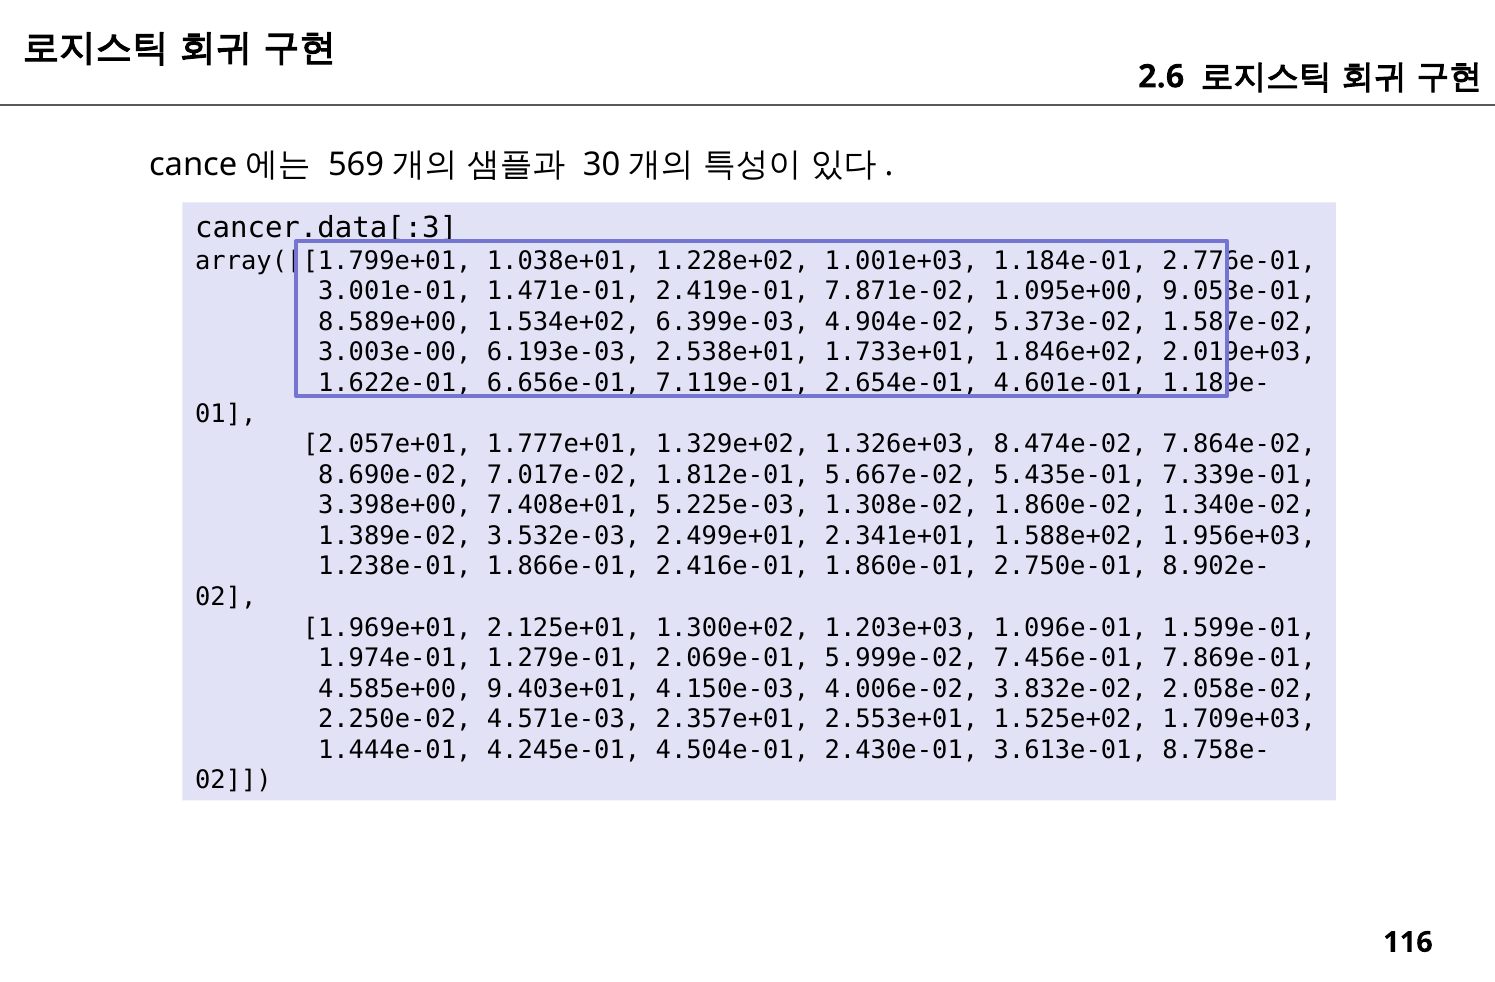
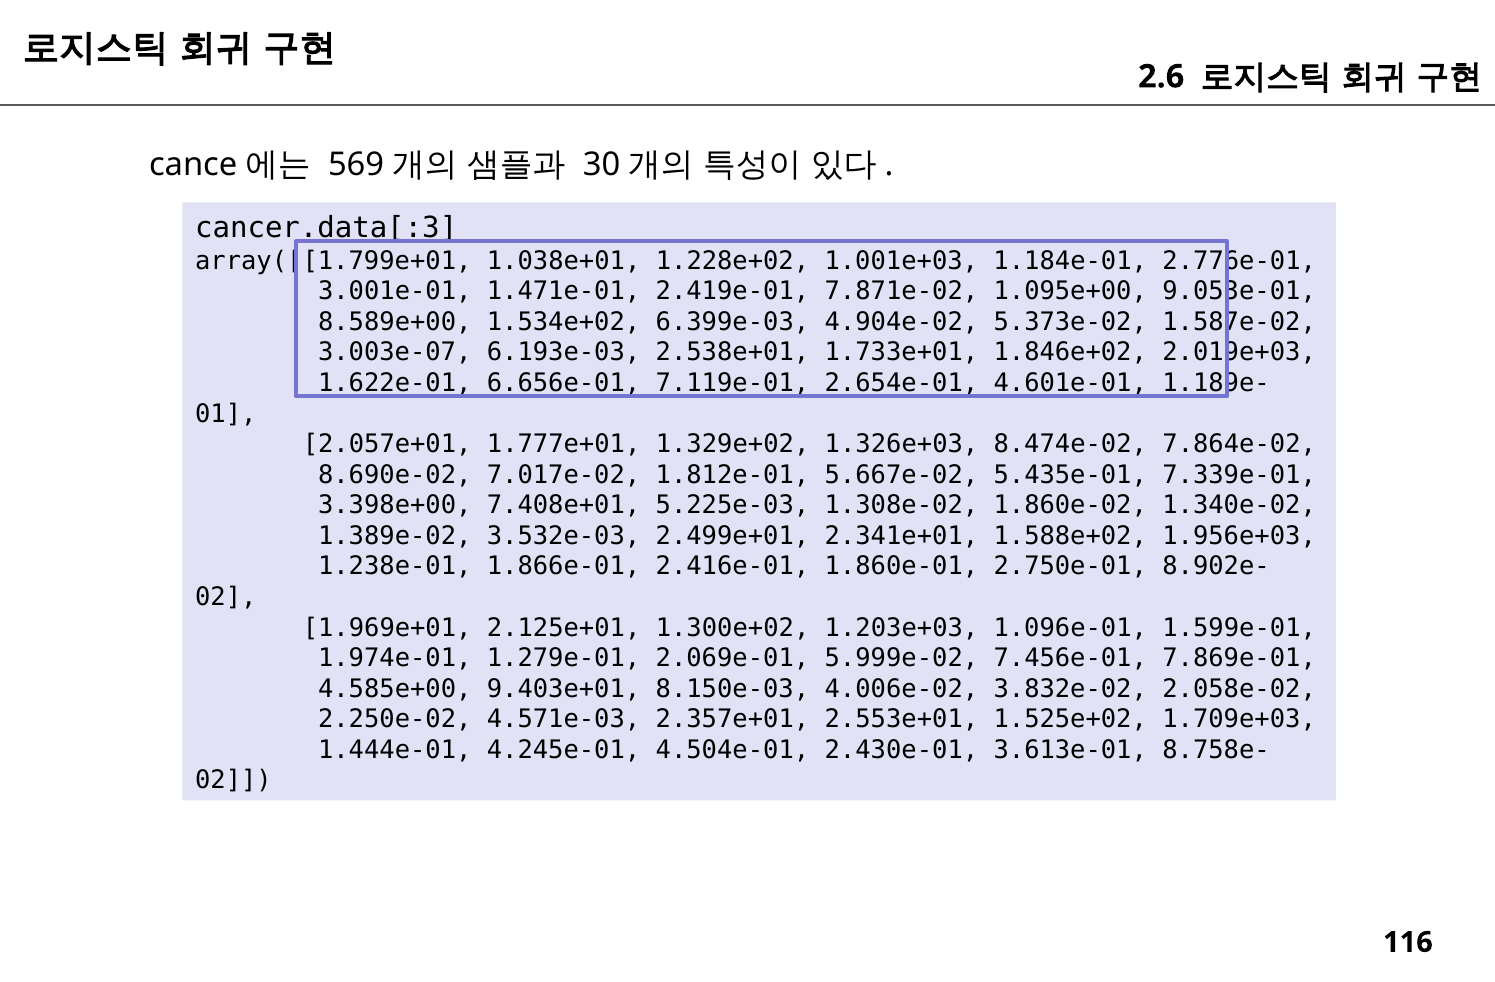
3.003e-00: 3.003e-00 -> 3.003e-07
4.150e-03: 4.150e-03 -> 8.150e-03
